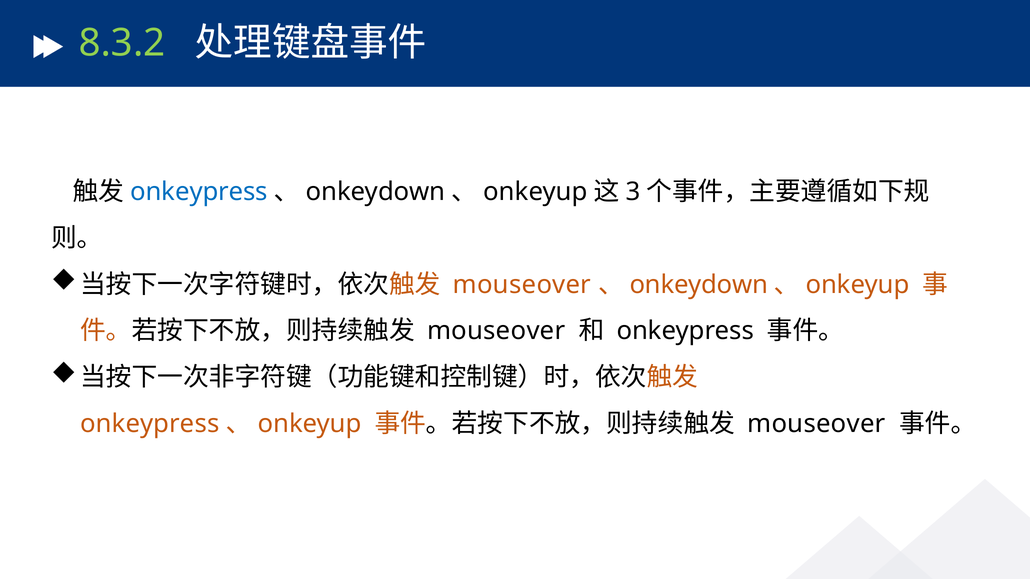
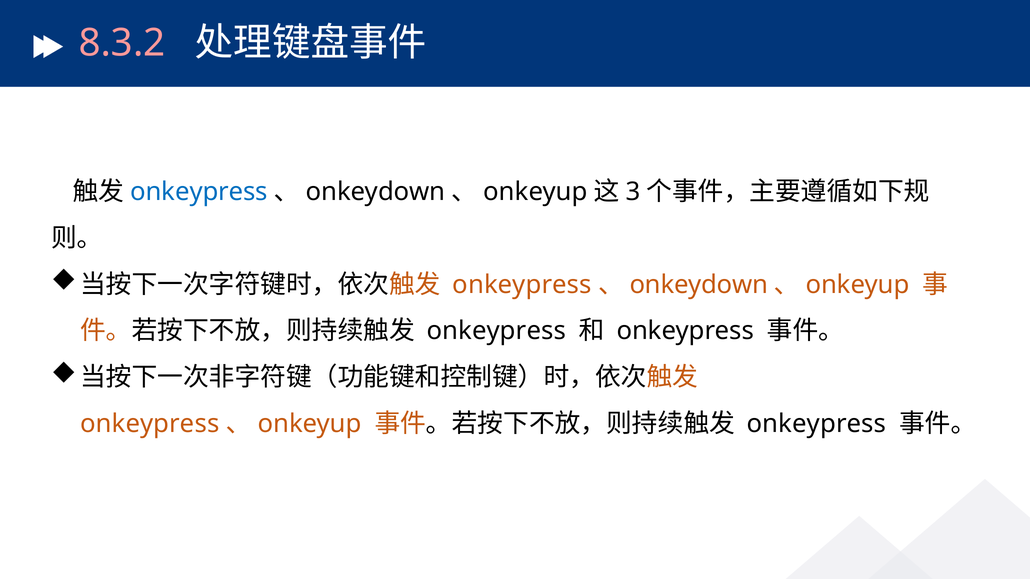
8.3.2 colour: light green -> pink
mouseover at (522, 285): mouseover -> onkeypress
mouseover at (496, 331): mouseover -> onkeypress
mouseover at (816, 424): mouseover -> onkeypress
